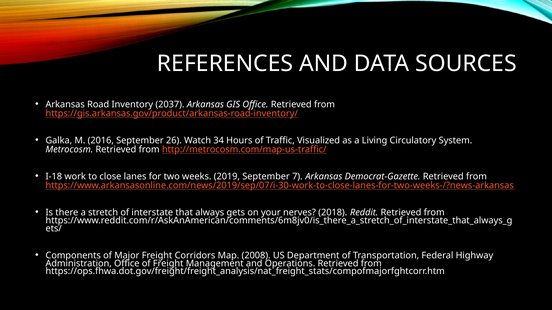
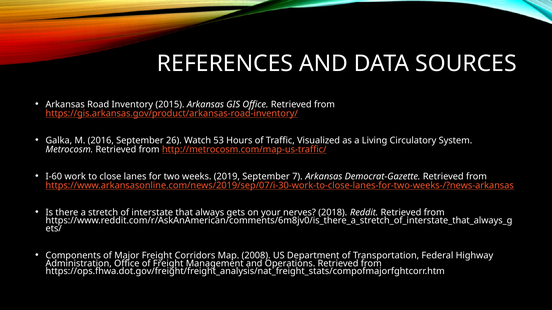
2037: 2037 -> 2015
34: 34 -> 53
I-18: I-18 -> I-60
